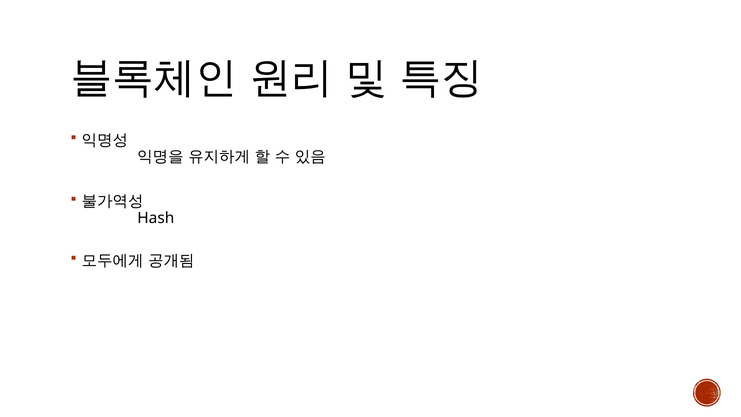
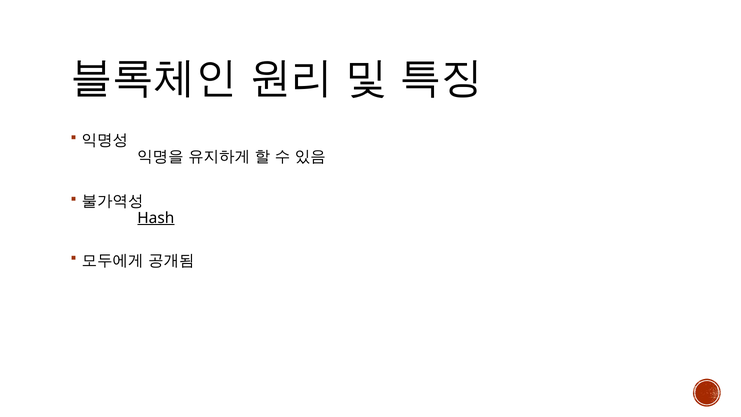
Hash underline: none -> present
